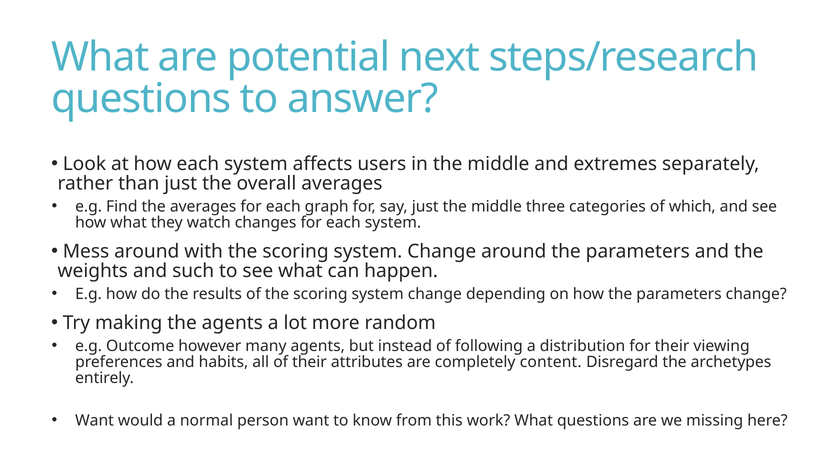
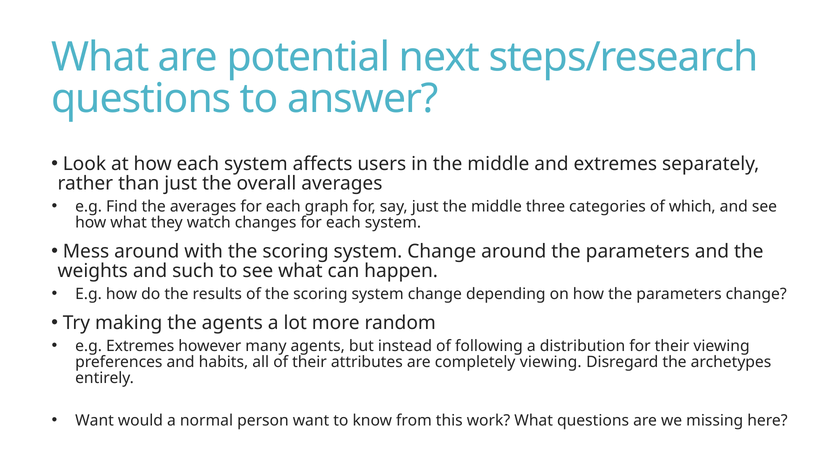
e.g Outcome: Outcome -> Extremes
completely content: content -> viewing
